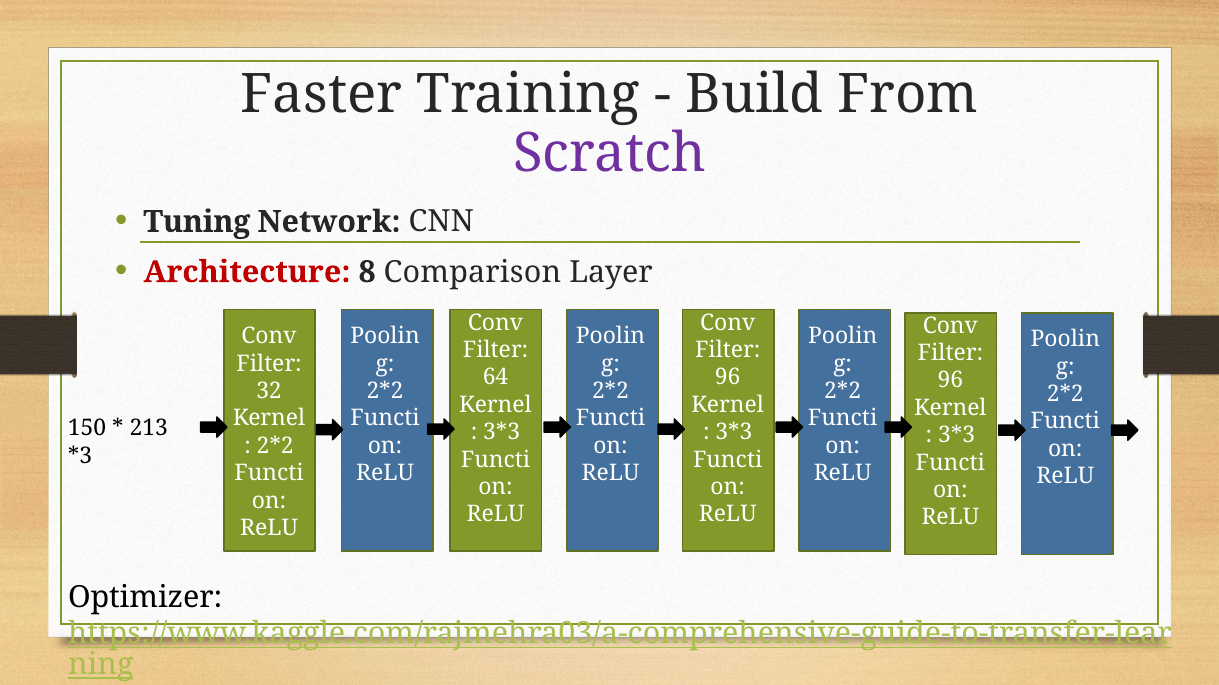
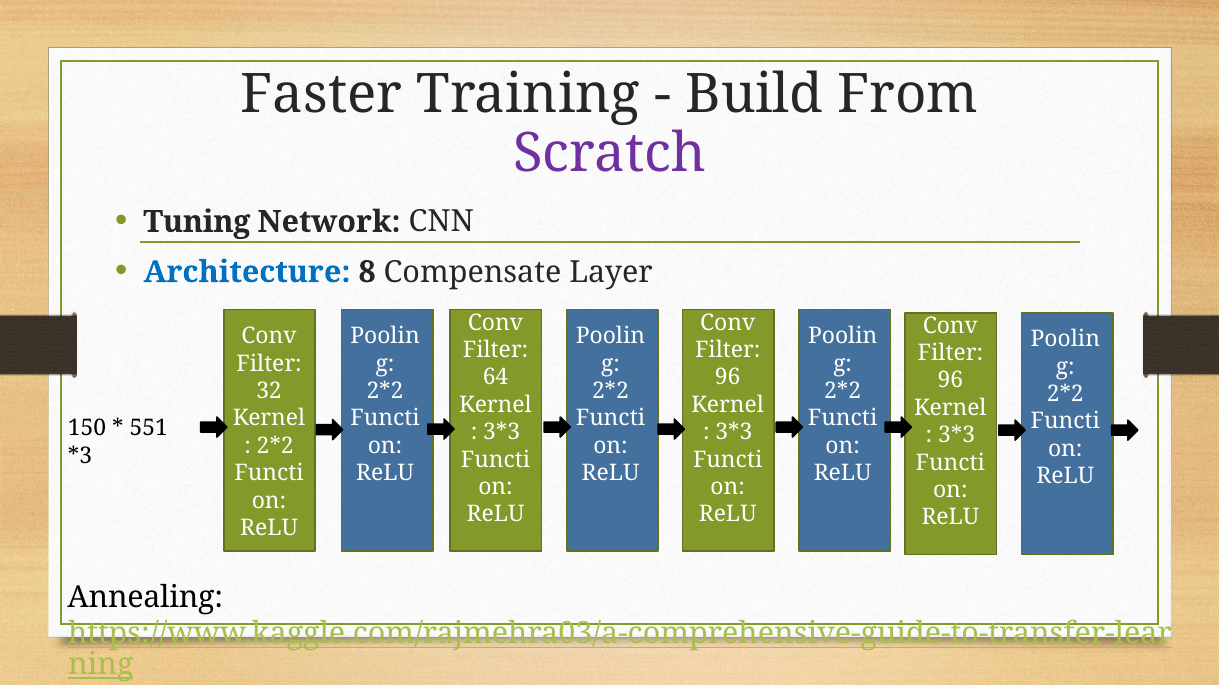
Architecture colour: red -> blue
Comparison: Comparison -> Compensate
213: 213 -> 551
Optimizer: Optimizer -> Annealing
